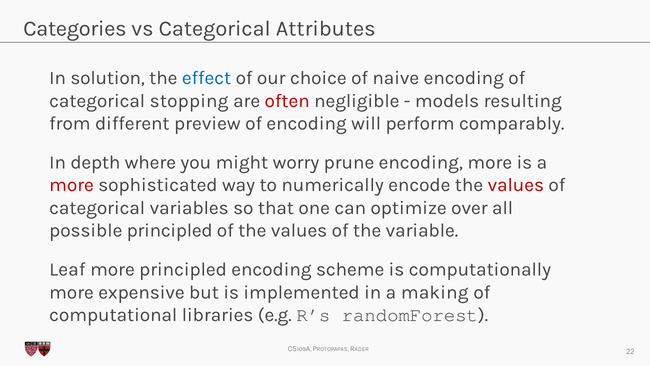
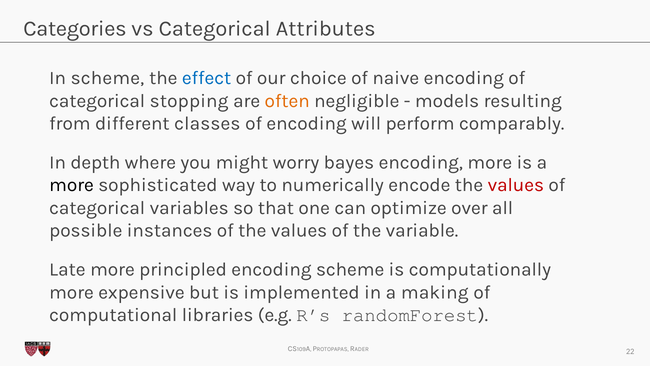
In solution: solution -> scheme
often colour: red -> orange
preview: preview -> classes
prune: prune -> bayes
more at (72, 185) colour: red -> black
possible principled: principled -> instances
Leaf: Leaf -> Late
